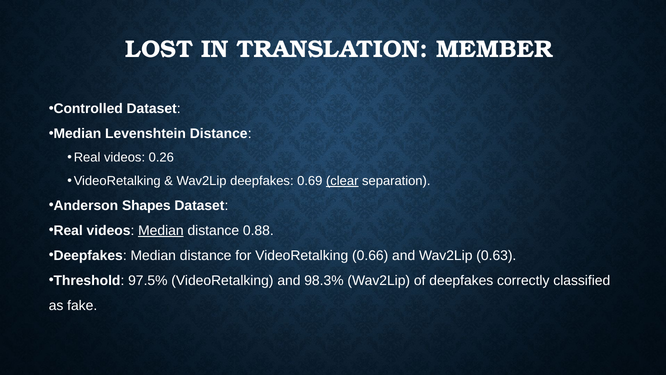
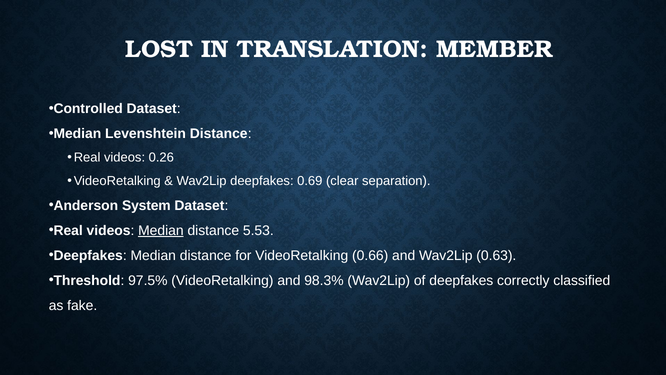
clear underline: present -> none
Shapes: Shapes -> System
0.88: 0.88 -> 5.53
